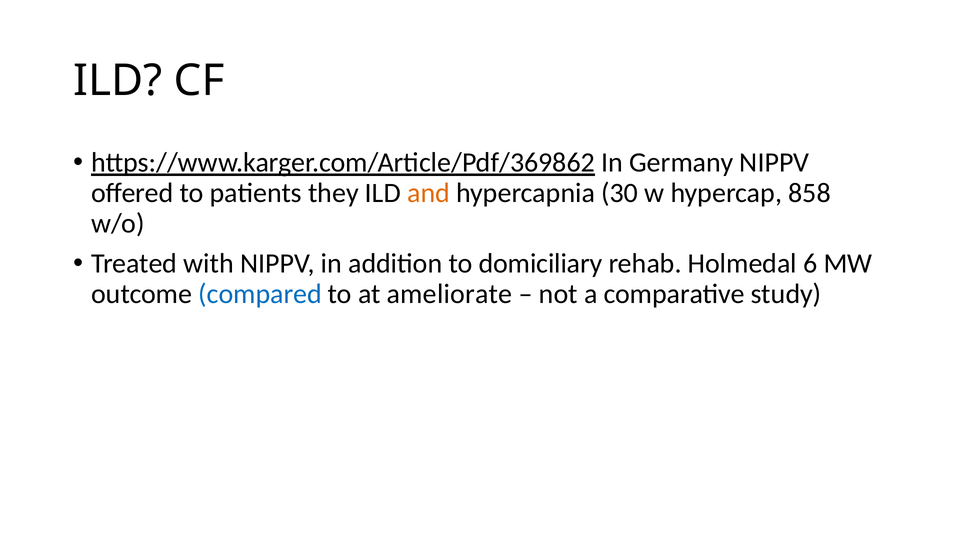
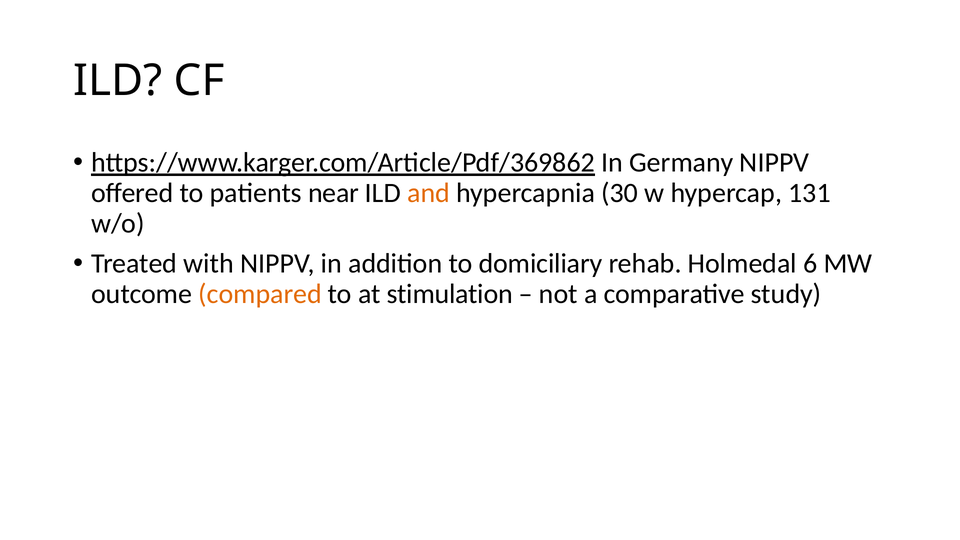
they: they -> near
858: 858 -> 131
compared colour: blue -> orange
ameliorate: ameliorate -> stimulation
